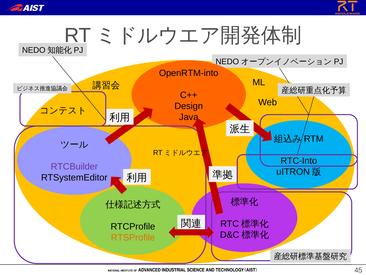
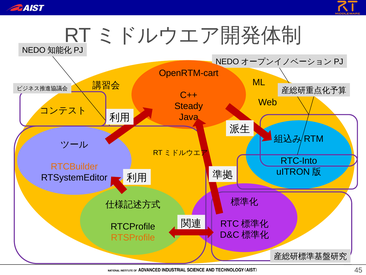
OpenRTM-into: OpenRTM-into -> OpenRTM-cart
Design: Design -> Steady
RTCBuilder colour: purple -> orange
